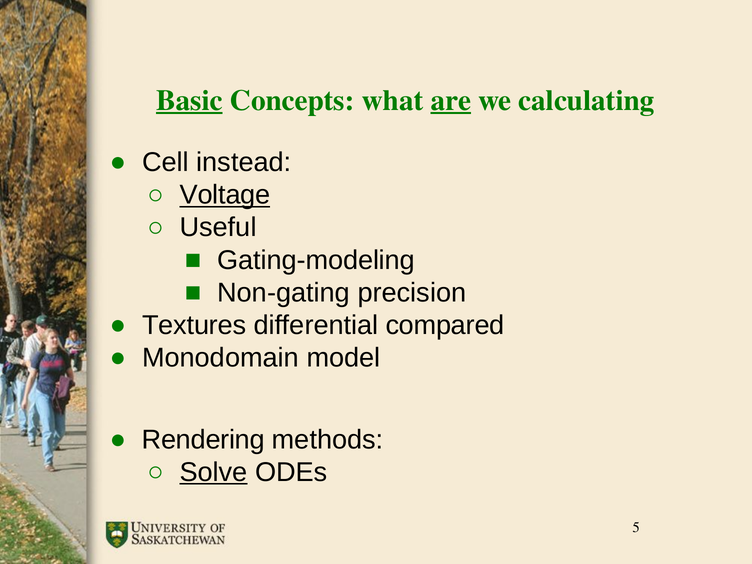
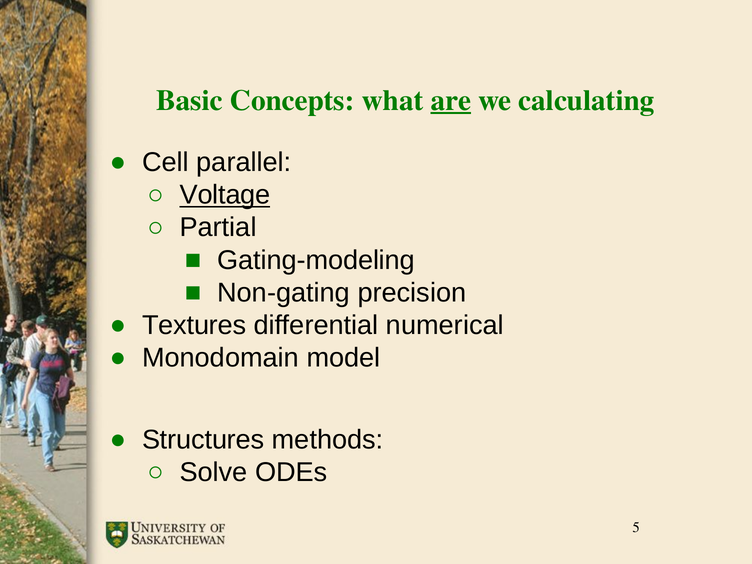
Basic underline: present -> none
instead: instead -> parallel
Useful: Useful -> Partial
compared: compared -> numerical
Rendering: Rendering -> Structures
Solve underline: present -> none
